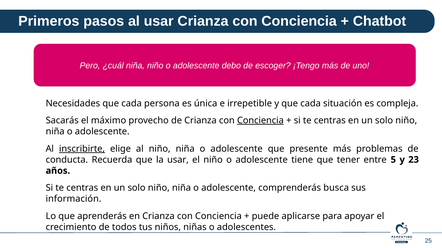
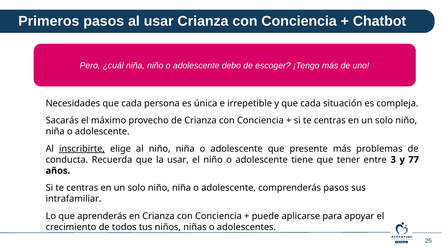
Conciencia at (260, 121) underline: present -> none
5: 5 -> 3
23: 23 -> 77
comprenderás busca: busca -> pasos
información: información -> intrafamiliar
